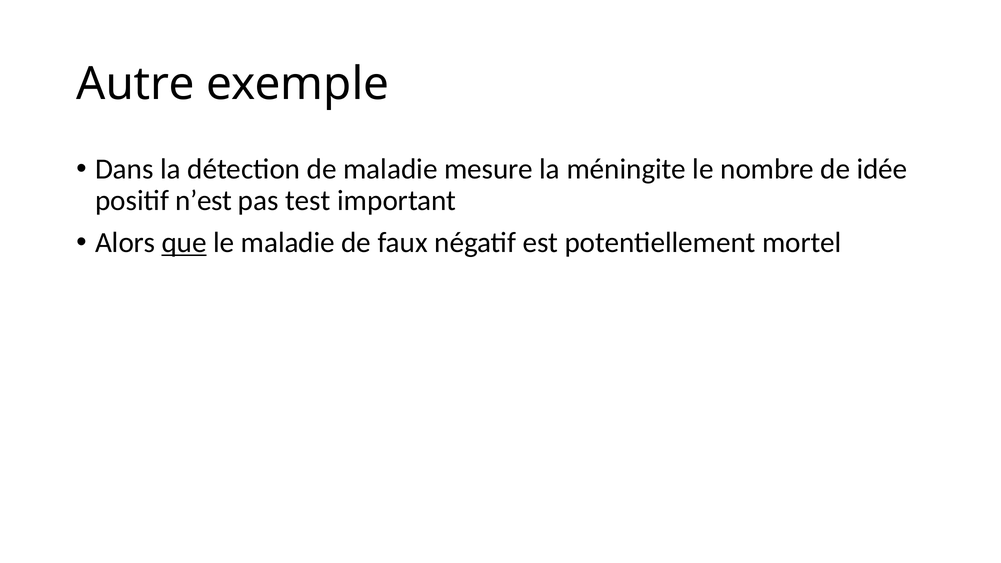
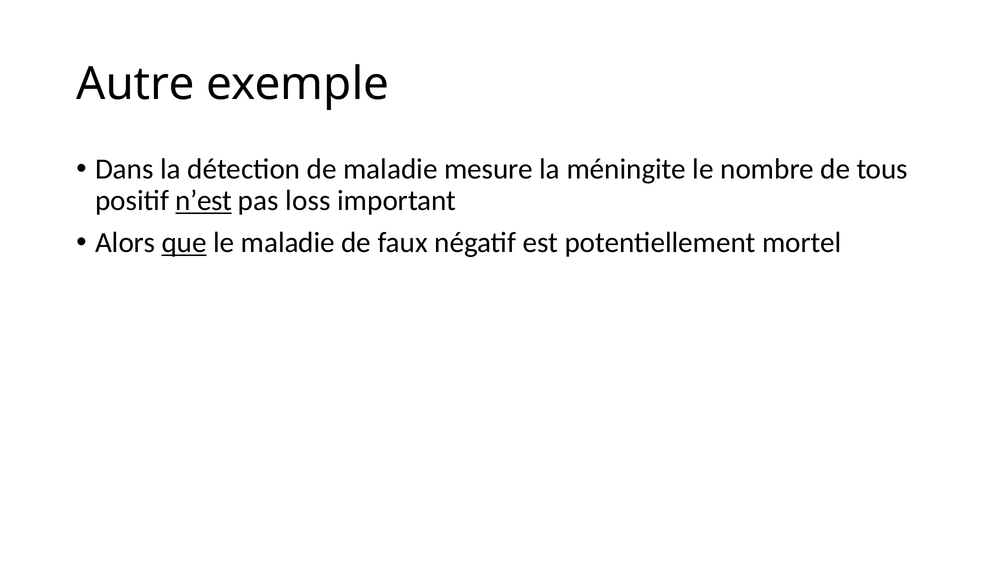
idée: idée -> tous
n’est underline: none -> present
test: test -> loss
